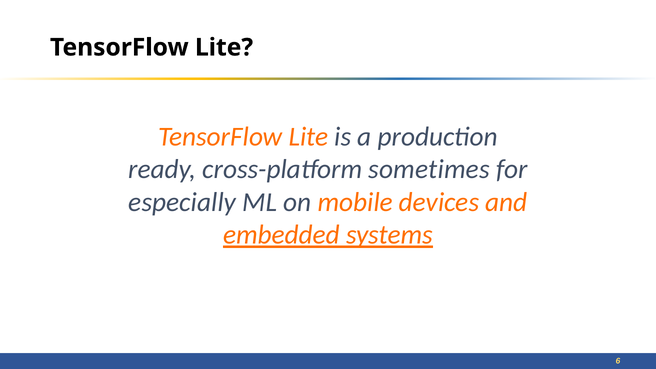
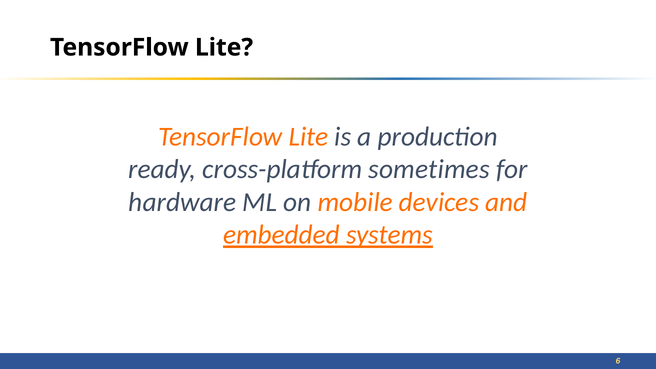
especially: especially -> hardware
